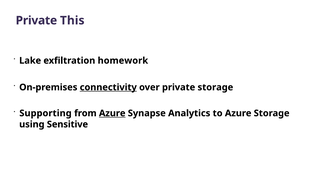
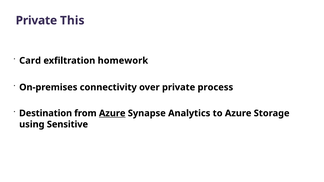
Lake: Lake -> Card
connectivity underline: present -> none
private storage: storage -> process
Supporting: Supporting -> Destination
